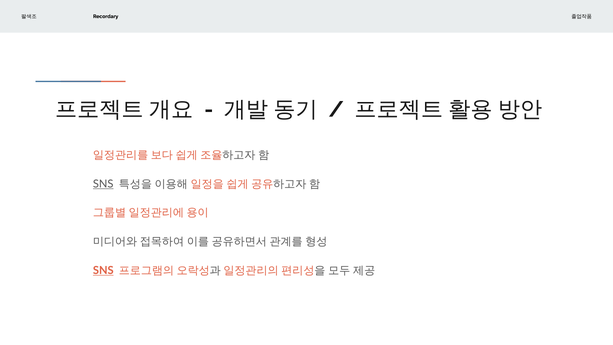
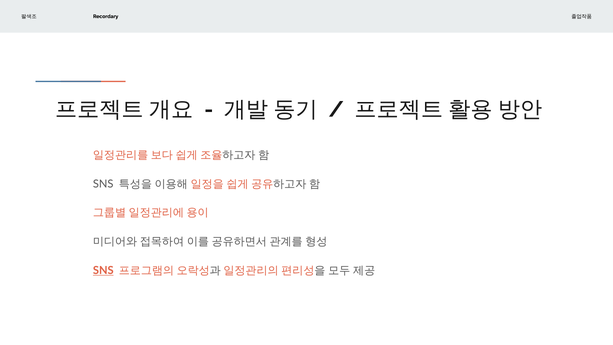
SNS at (103, 184) underline: present -> none
